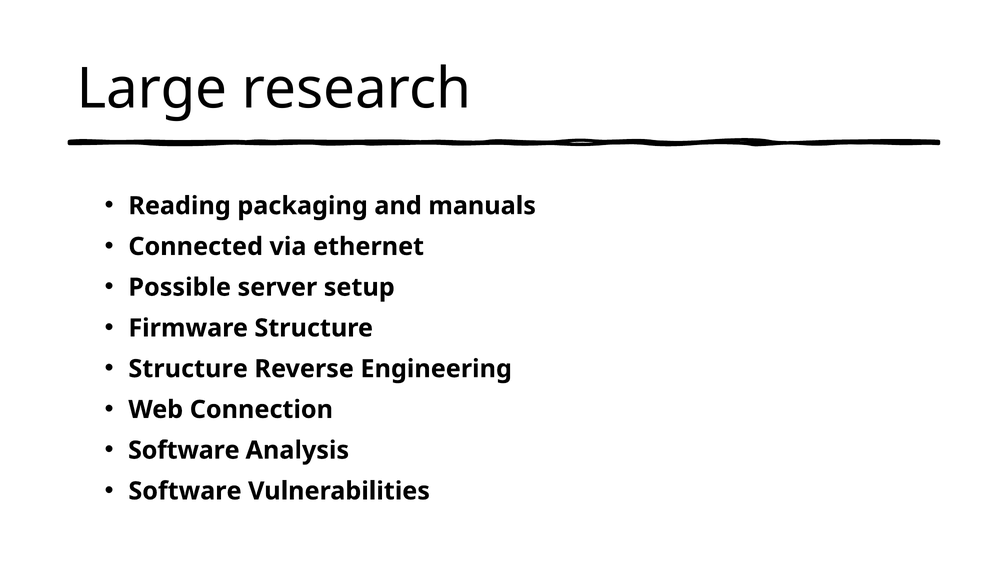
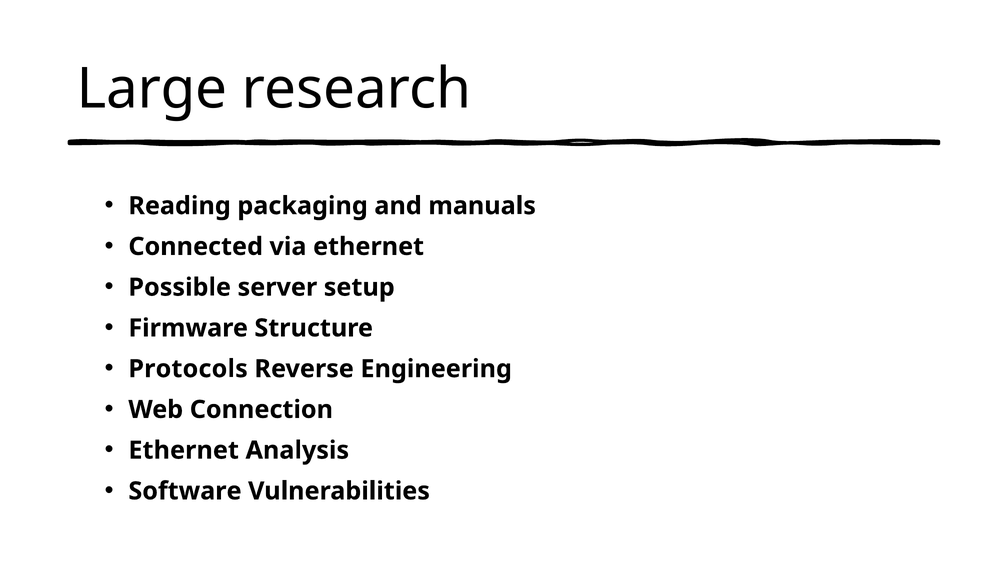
Structure at (188, 369): Structure -> Protocols
Software at (184, 450): Software -> Ethernet
